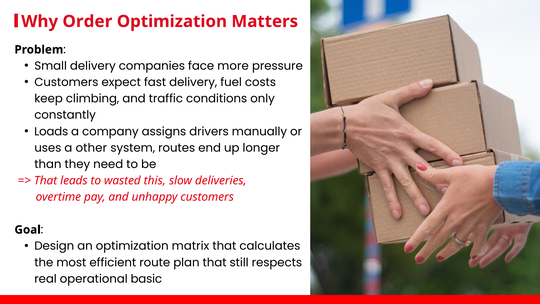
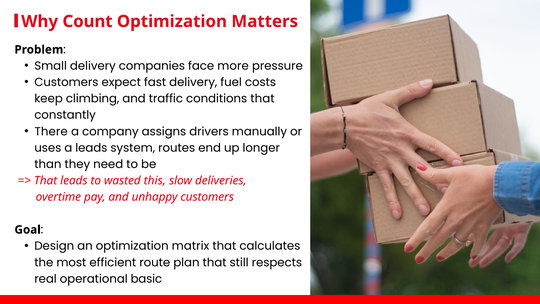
Order: Order -> Count
conditions only: only -> that
Loads: Loads -> There
a other: other -> leads
